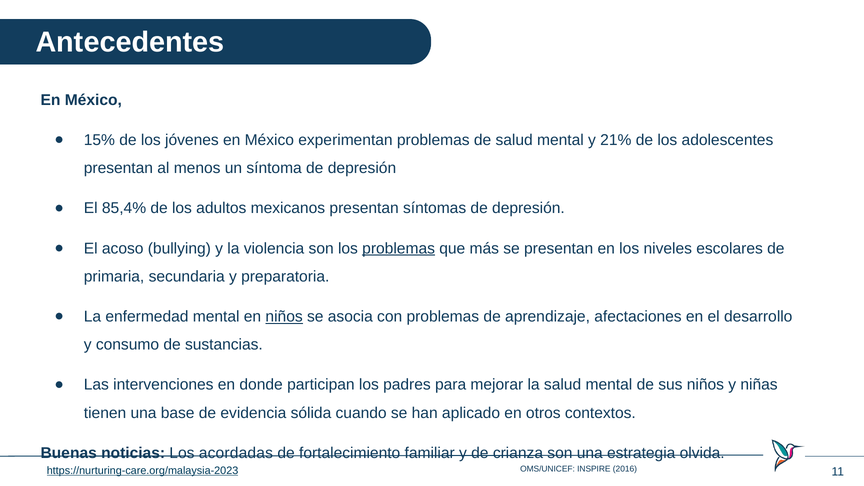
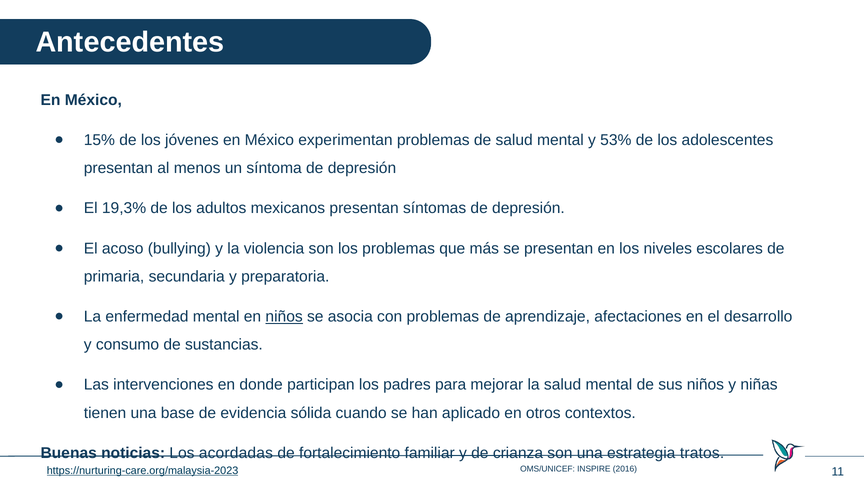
21%: 21% -> 53%
85,4%: 85,4% -> 19,3%
problemas at (399, 248) underline: present -> none
olvida: olvida -> tratos
